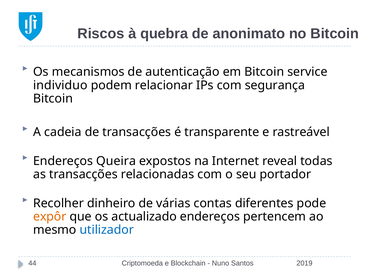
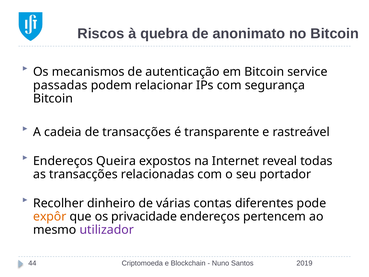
individuo: individuo -> passadas
actualizado: actualizado -> privacidade
utilizador colour: blue -> purple
